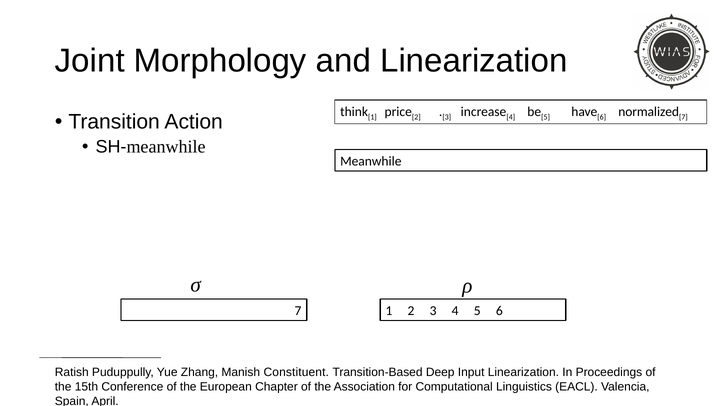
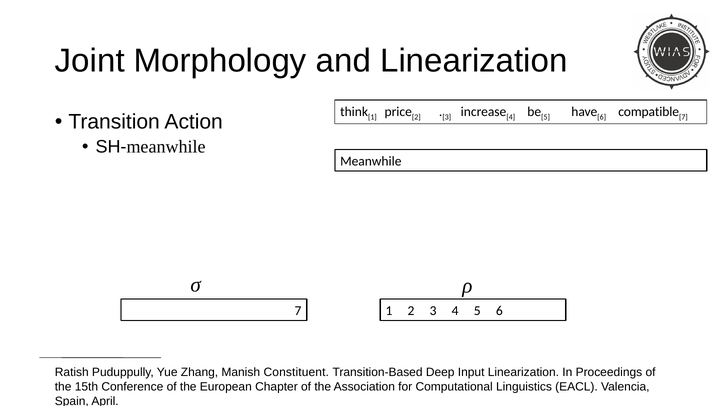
normalized: normalized -> compatible
